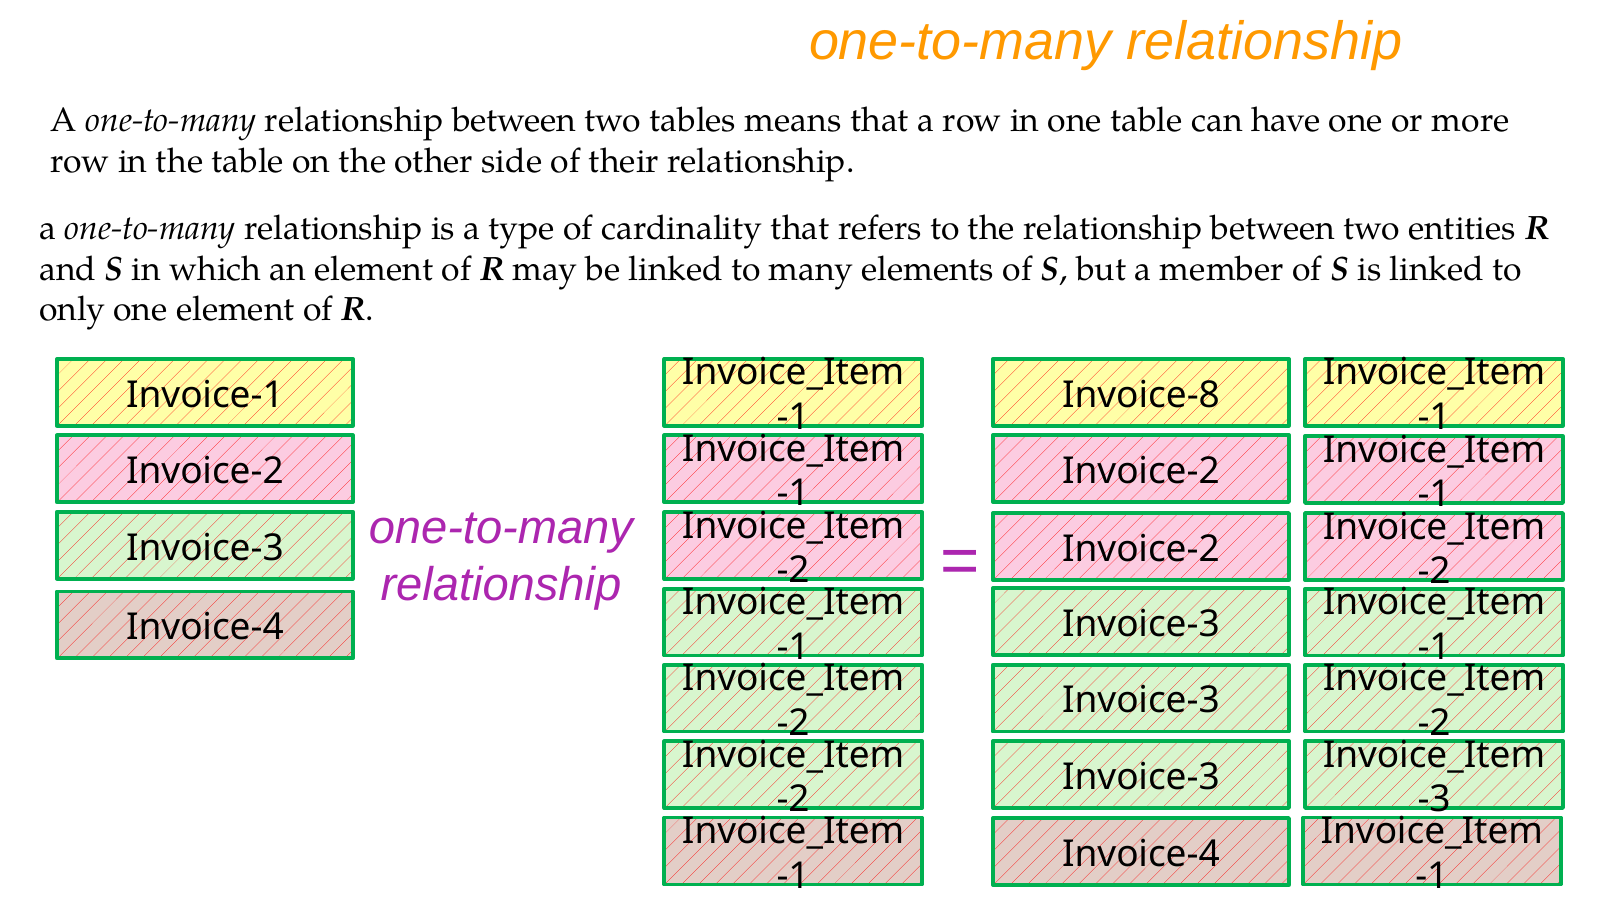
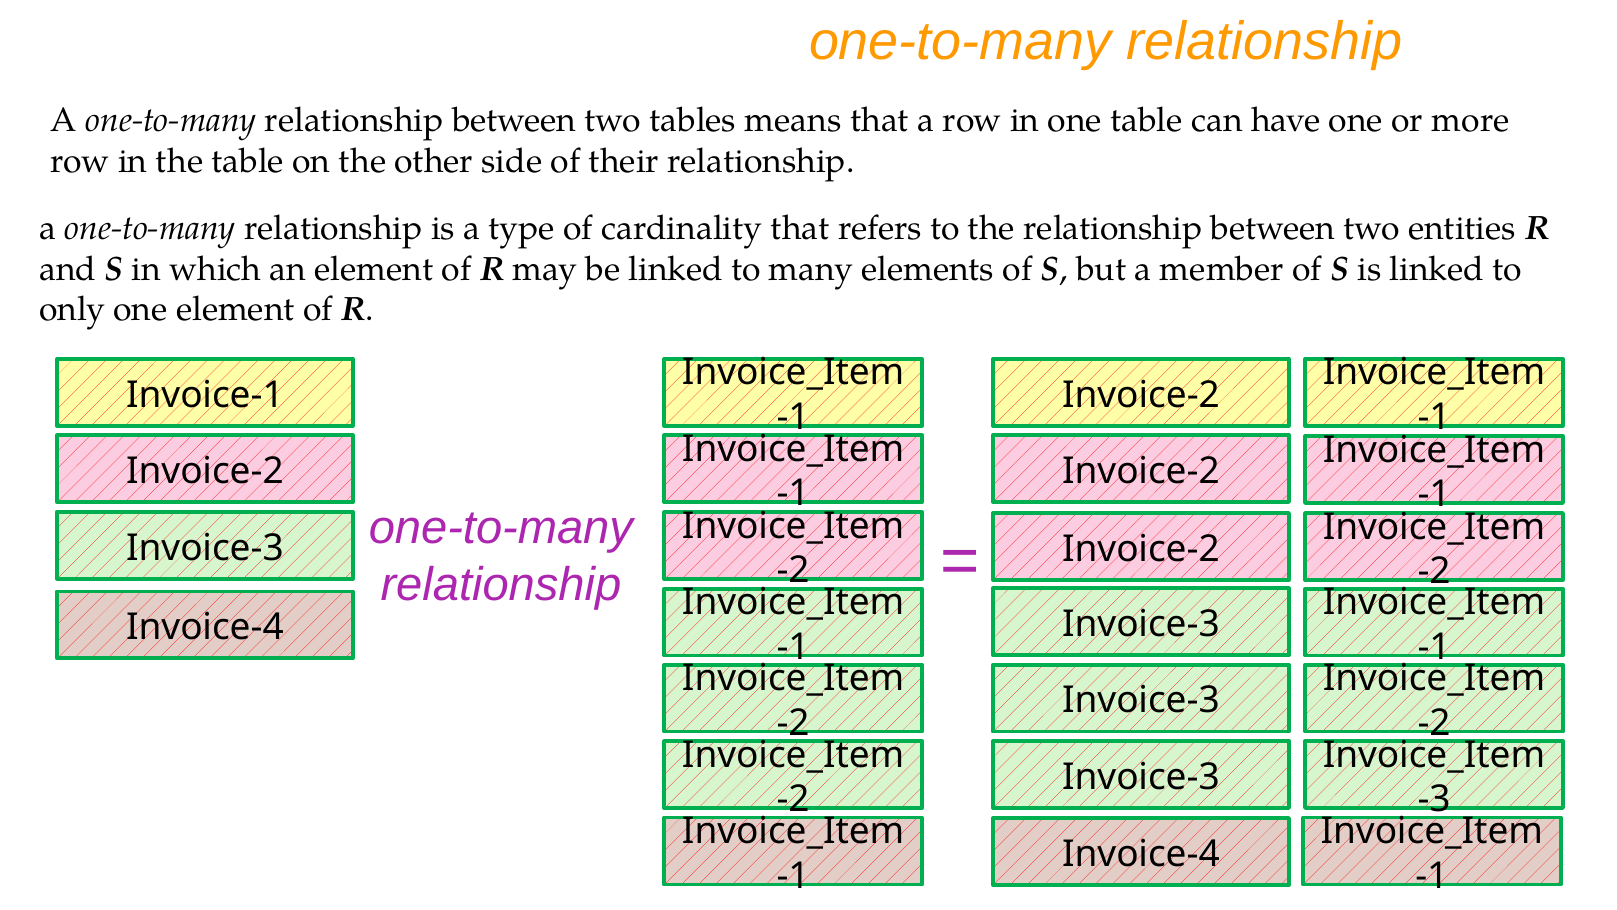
Invoice-8 at (1141, 395): Invoice-8 -> Invoice-2
